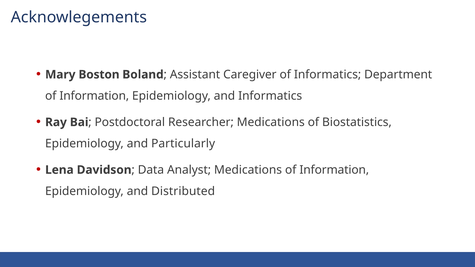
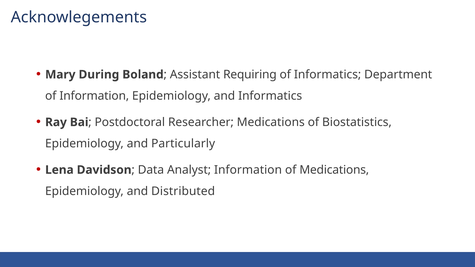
Boston: Boston -> During
Caregiver: Caregiver -> Requiring
Analyst Medications: Medications -> Information
Information at (334, 170): Information -> Medications
